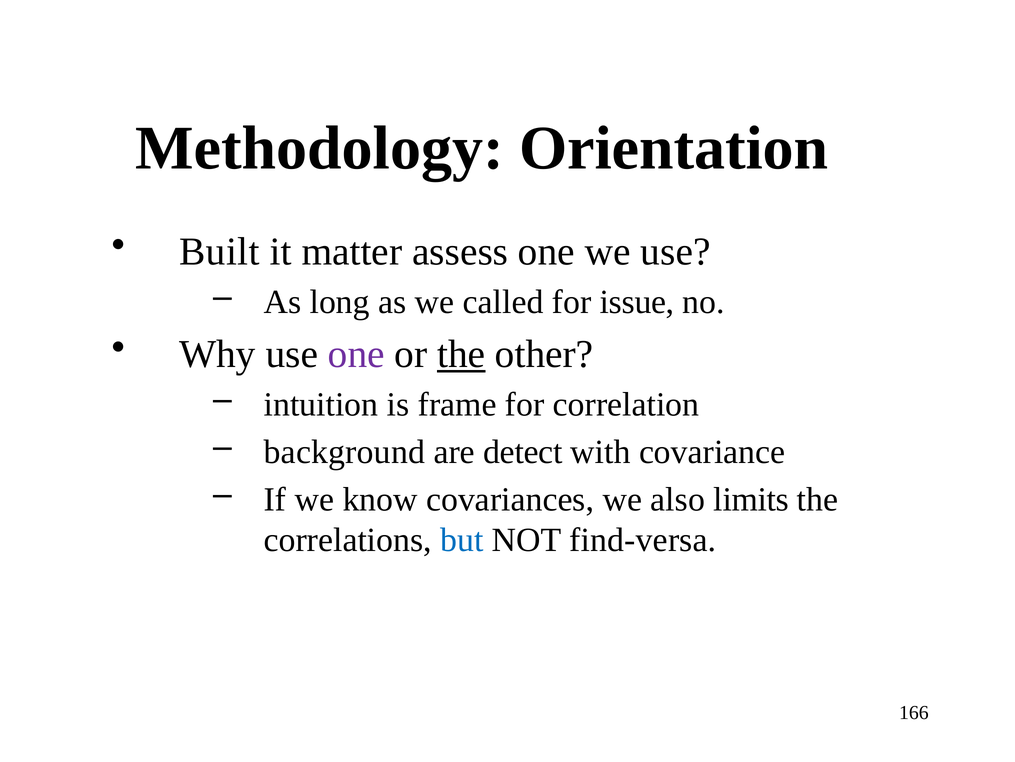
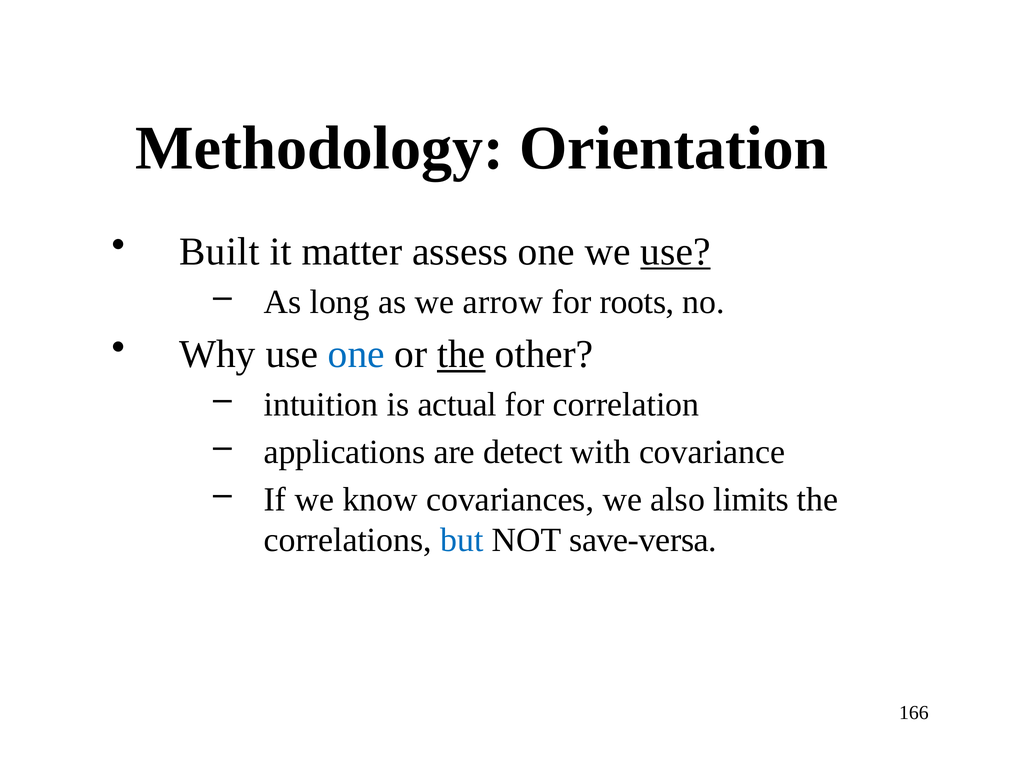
use at (676, 251) underline: none -> present
called: called -> arrow
issue: issue -> roots
one at (356, 354) colour: purple -> blue
frame: frame -> actual
background: background -> applications
find-versa: find-versa -> save-versa
